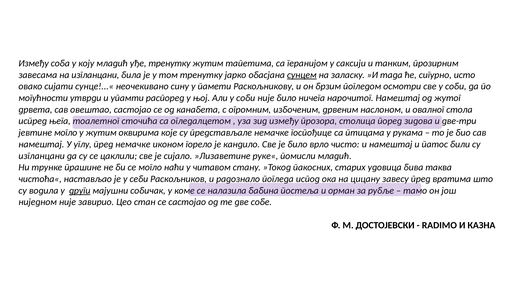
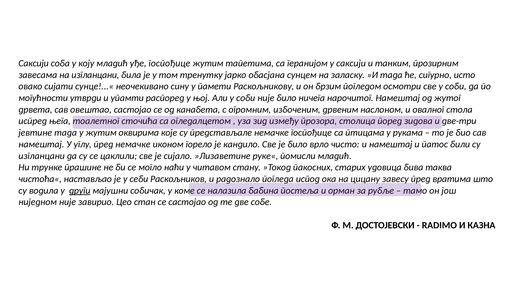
Између at (34, 63): Између -> Саксији
уђе тренутку: тренутку -> госпођице
сунцем underline: present -> none
јевтине могло: могло -> тада
